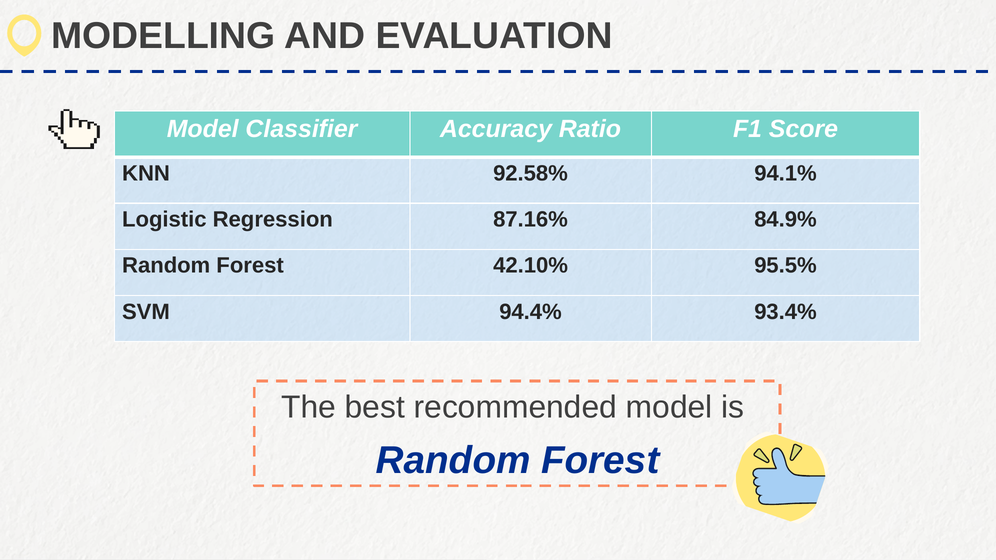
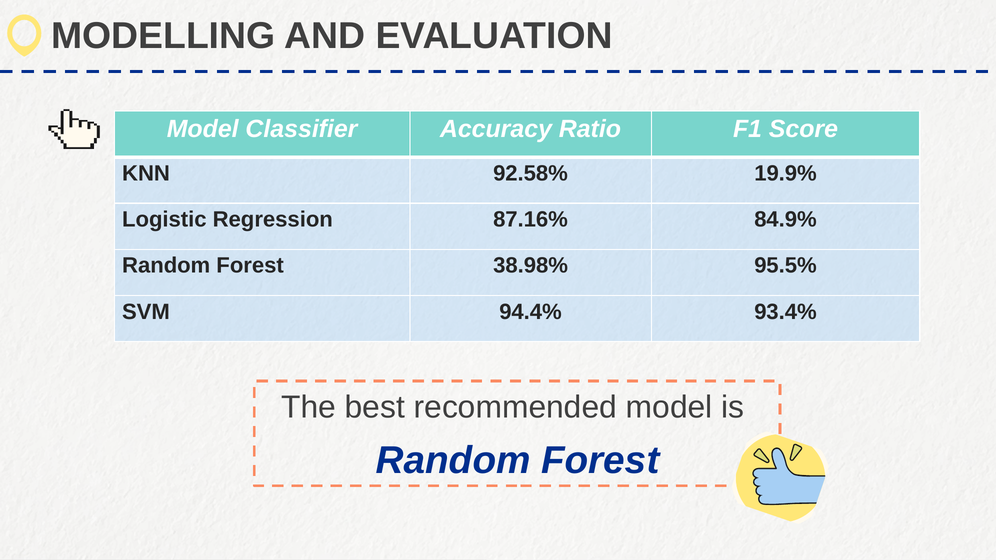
94.1%: 94.1% -> 19.9%
42.10%: 42.10% -> 38.98%
